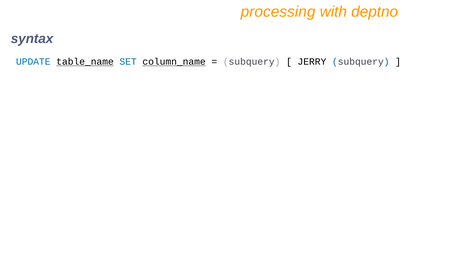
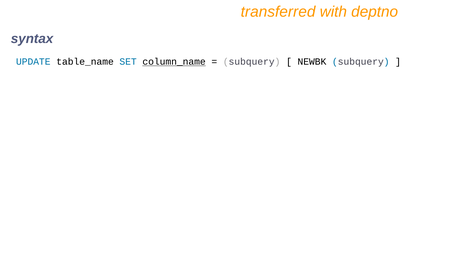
processing: processing -> transferred
table_name underline: present -> none
JERRY: JERRY -> NEWBK
